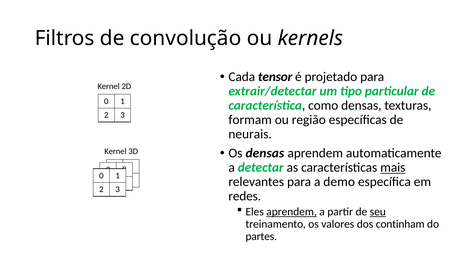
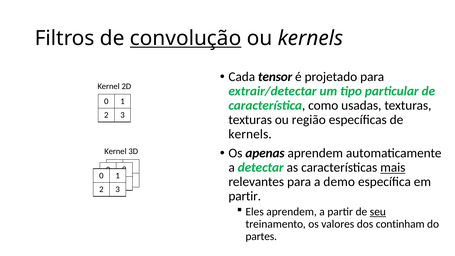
convolução underline: none -> present
como densas: densas -> usadas
formam at (250, 120): formam -> texturas
neurais at (250, 134): neurais -> kernels
Os densas: densas -> apenas
redes at (245, 196): redes -> partir
aprendem at (292, 212) underline: present -> none
